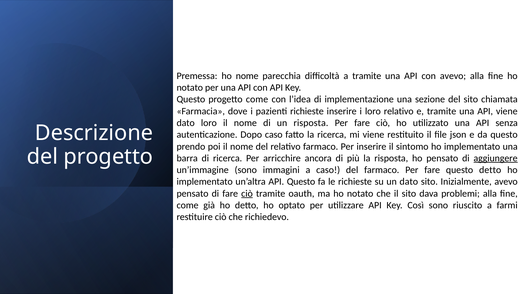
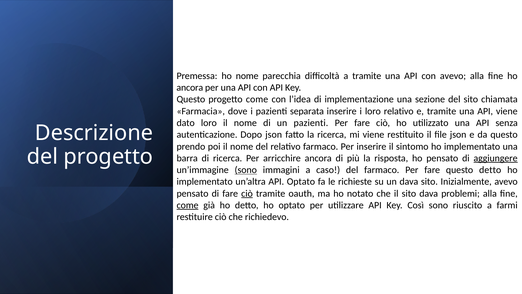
notato at (190, 88): notato -> ancora
pazienti richieste: richieste -> separata
un risposta: risposta -> pazienti
Dopo caso: caso -> json
sono at (246, 170) underline: none -> present
API Questo: Questo -> Optato
un dato: dato -> dava
come at (188, 205) underline: none -> present
